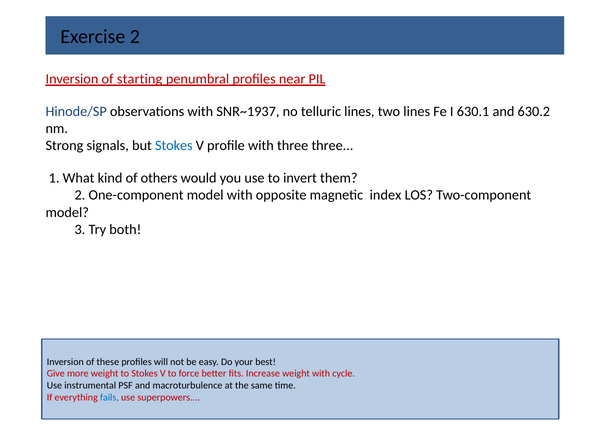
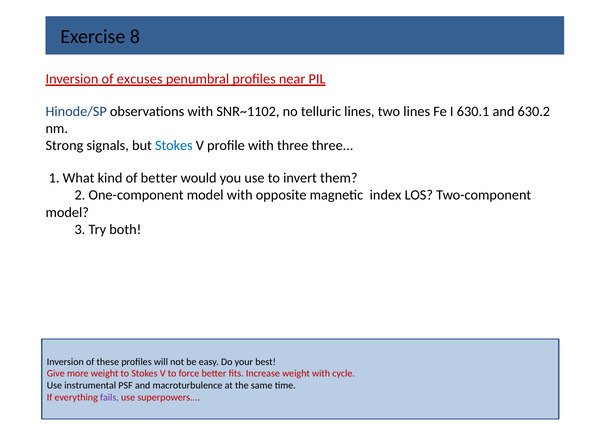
Exercise 2: 2 -> 8
starting: starting -> excuses
SNR~1937: SNR~1937 -> SNR~1102
of others: others -> better
fails colour: blue -> purple
